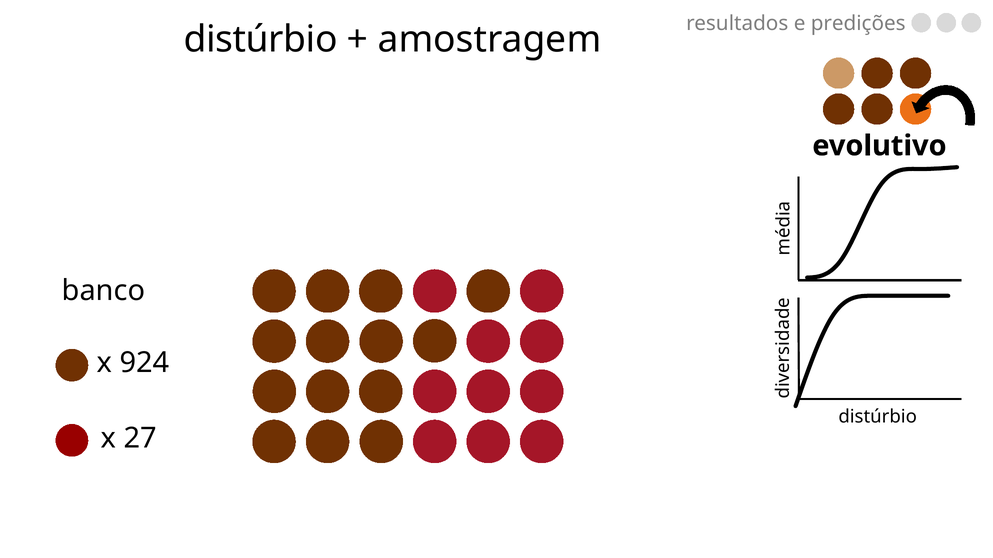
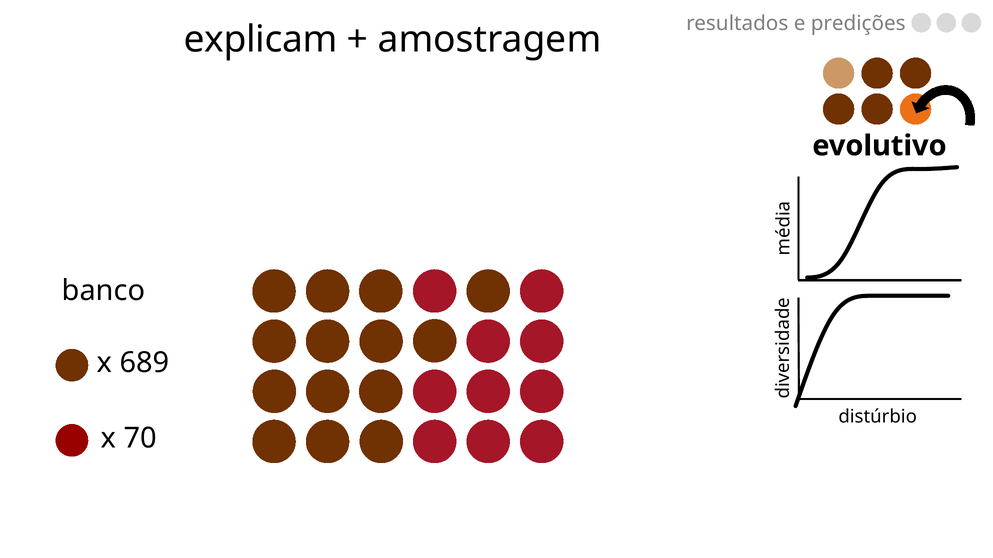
distúrbio at (261, 39): distúrbio -> explicam
924: 924 -> 689
27: 27 -> 70
